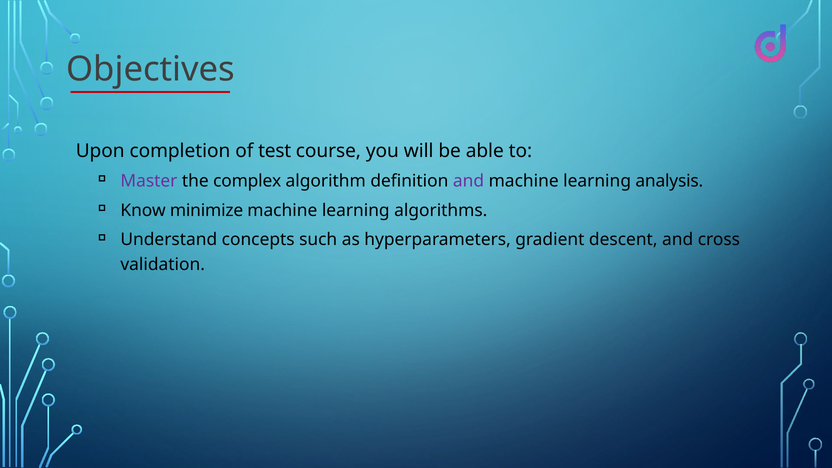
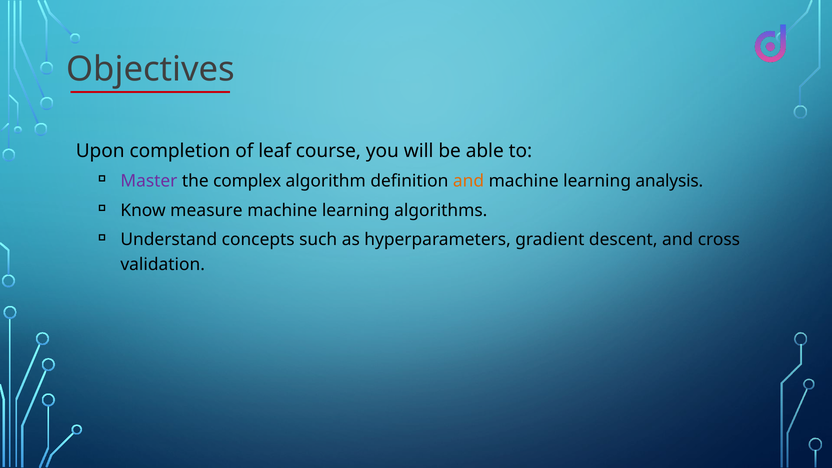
test: test -> leaf
and at (469, 181) colour: purple -> orange
minimize: minimize -> measure
